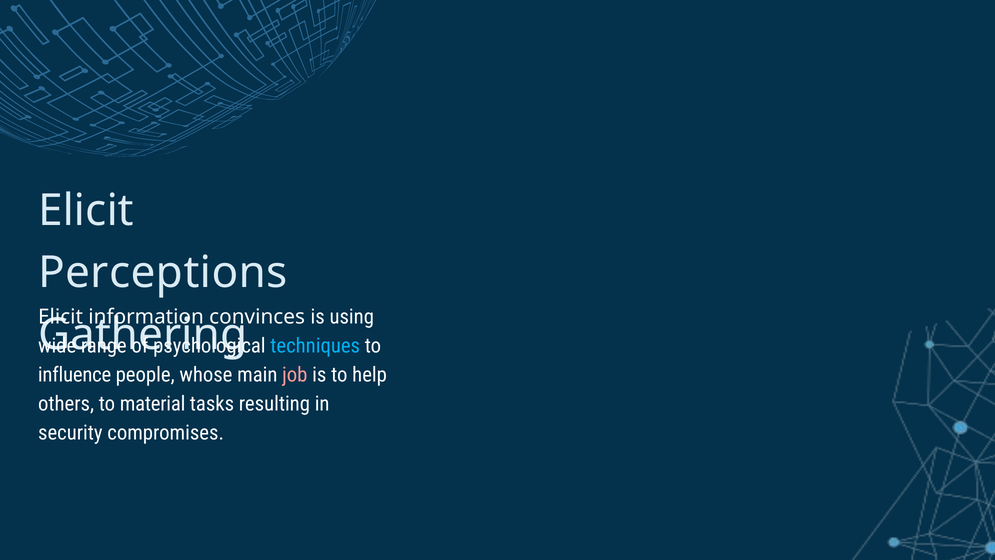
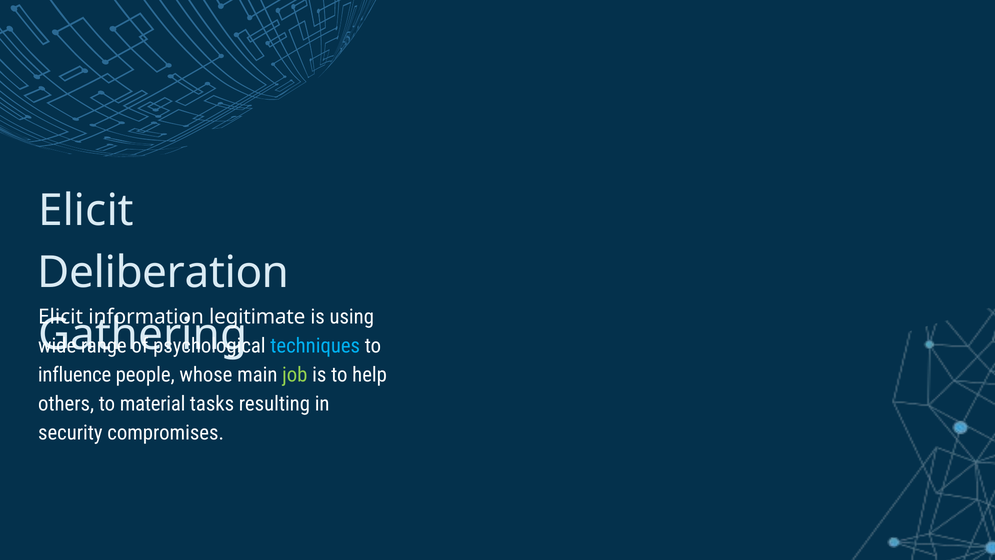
Perceptions: Perceptions -> Deliberation
convinces: convinces -> legitimate
job colour: pink -> light green
